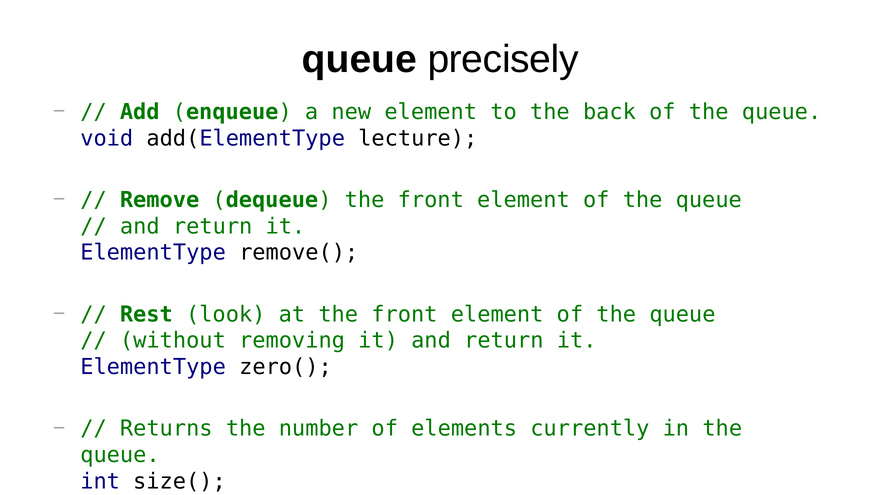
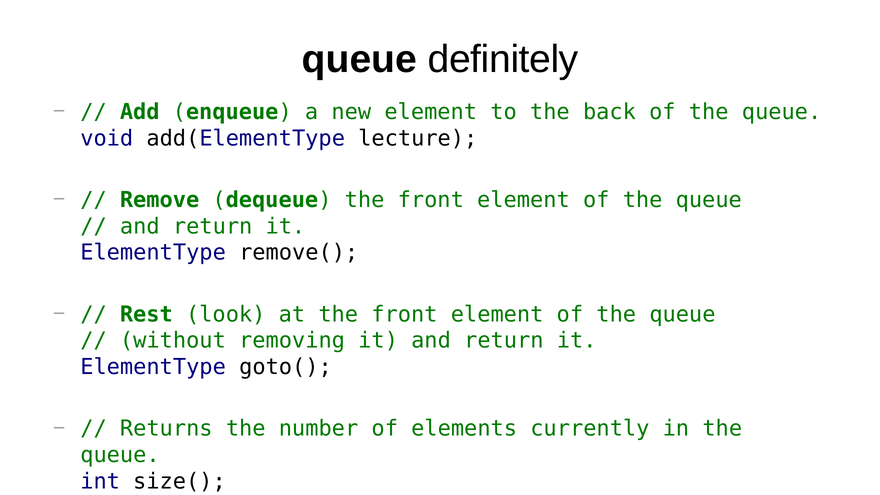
precisely: precisely -> definitely
zero(: zero( -> goto(
